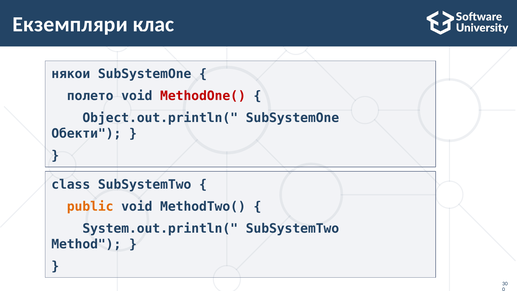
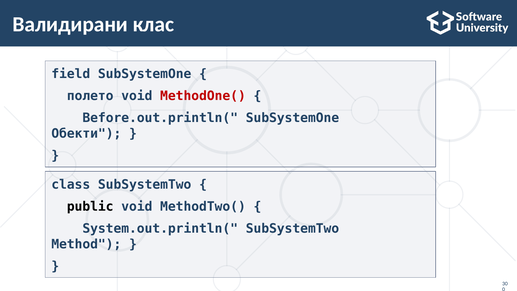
Екземпляри: Екземпляри -> Валидирани
някои: някои -> field
Object.out.println(: Object.out.println( -> Before.out.println(
public colour: orange -> black
